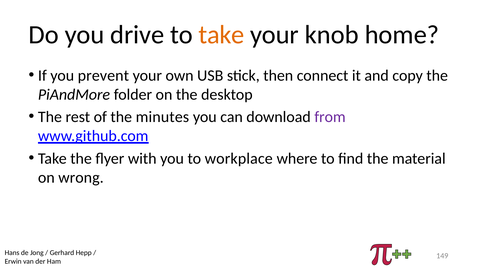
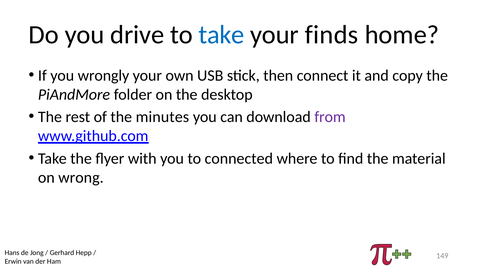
take at (221, 35) colour: orange -> blue
knob: knob -> finds
prevent: prevent -> wrongly
workplace: workplace -> connected
